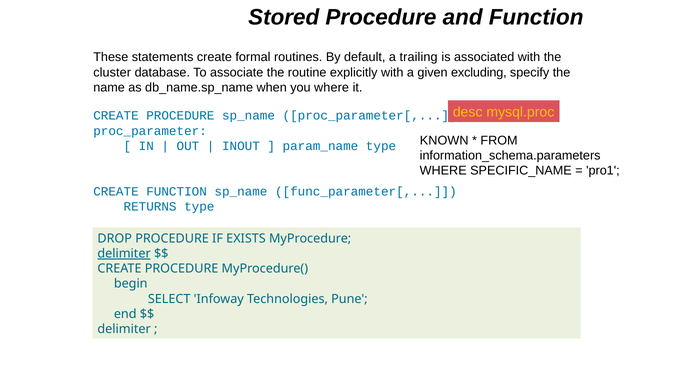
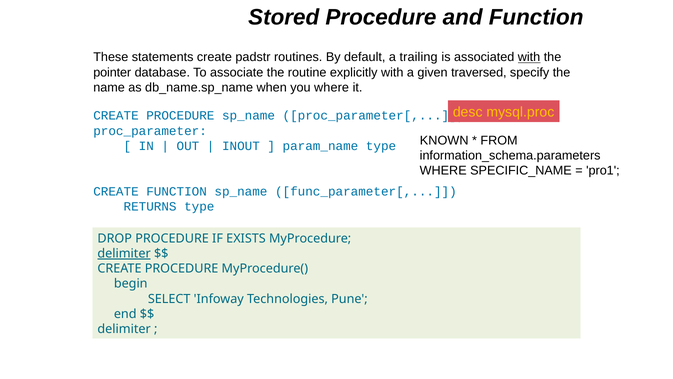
formal: formal -> padstr
with at (529, 57) underline: none -> present
cluster: cluster -> pointer
excluding: excluding -> traversed
